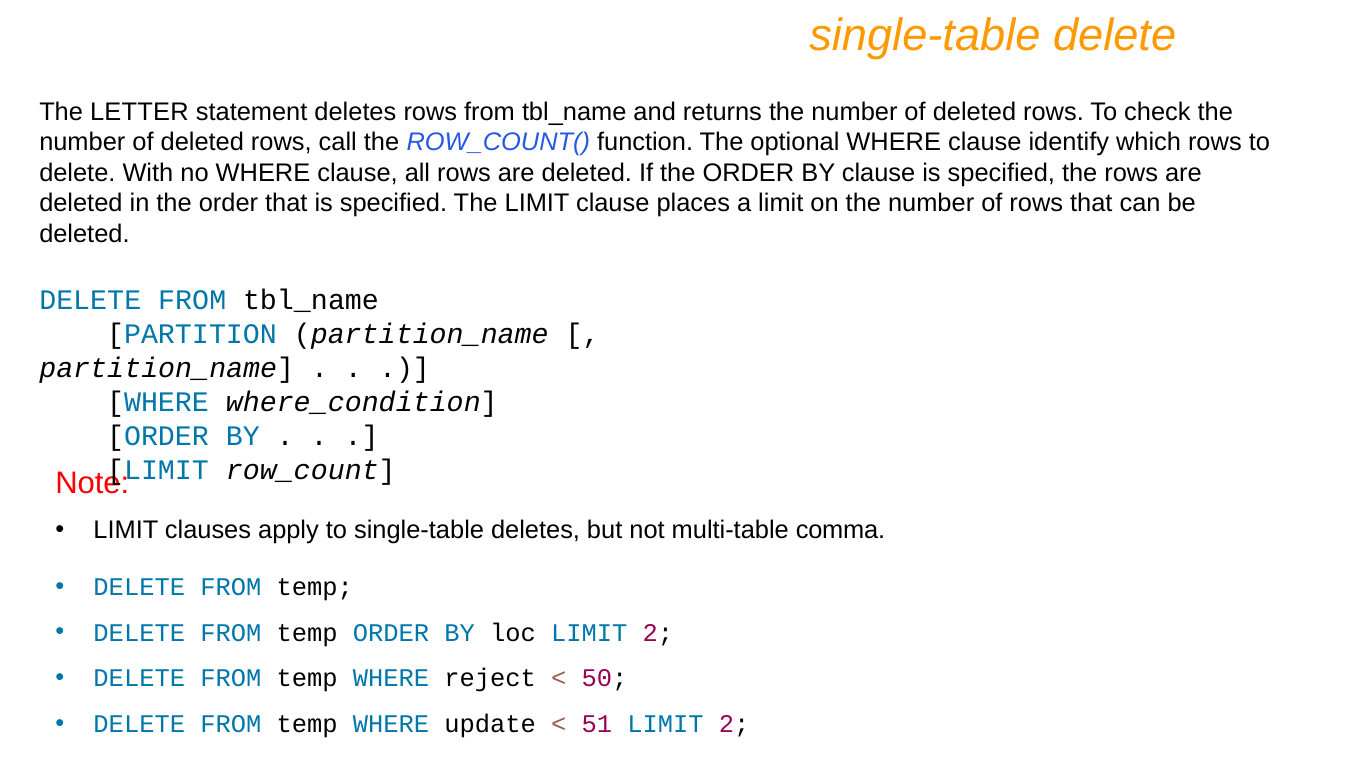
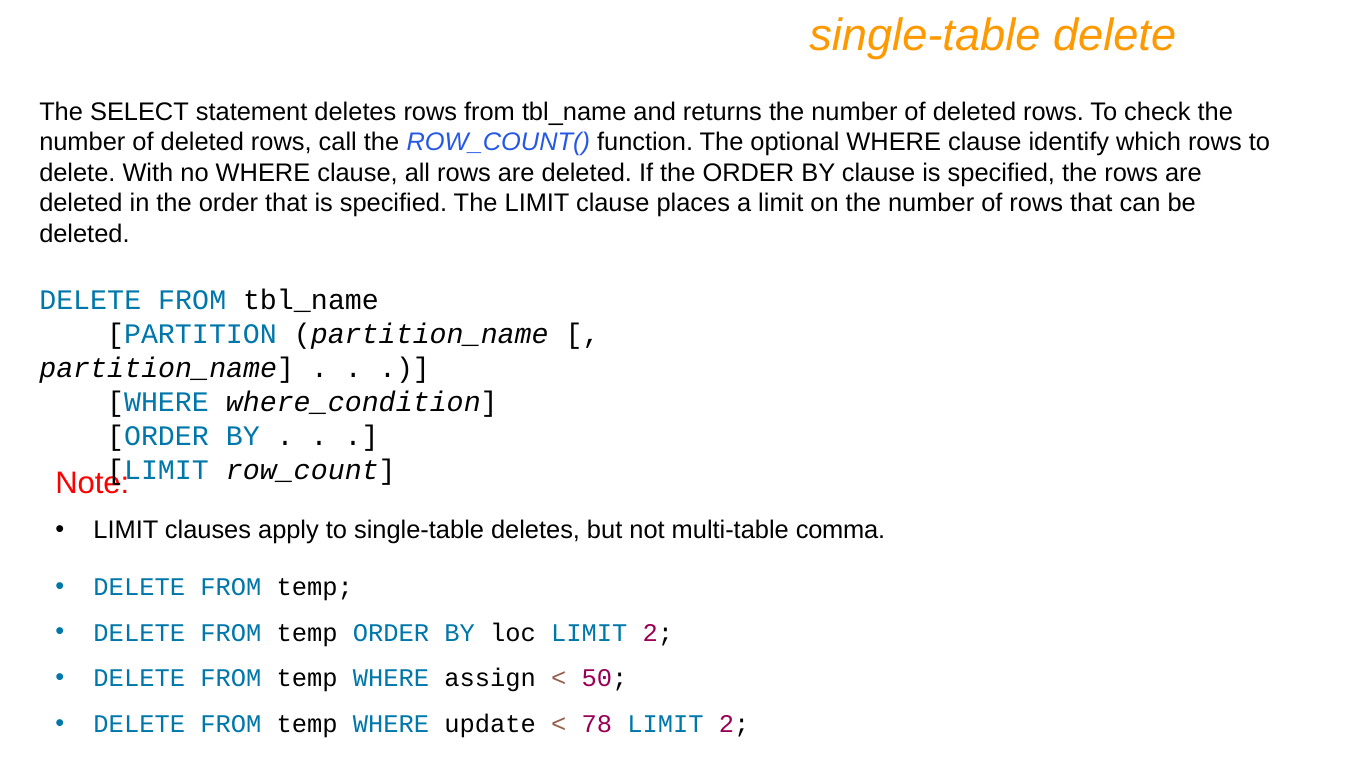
LETTER: LETTER -> SELECT
reject: reject -> assign
51: 51 -> 78
